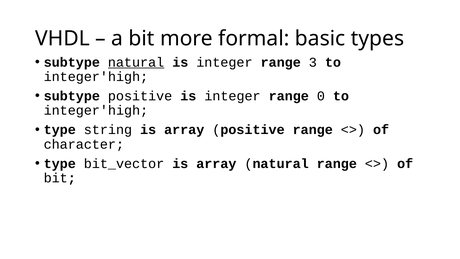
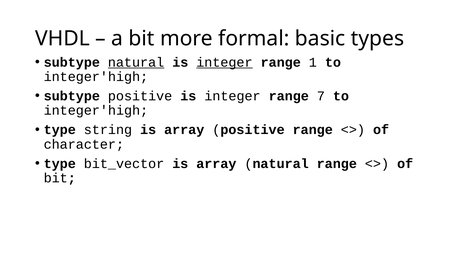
integer at (224, 62) underline: none -> present
3: 3 -> 1
0: 0 -> 7
